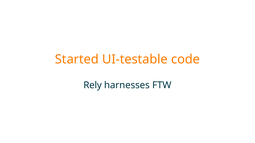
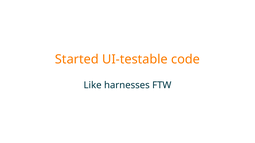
Rely: Rely -> Like
